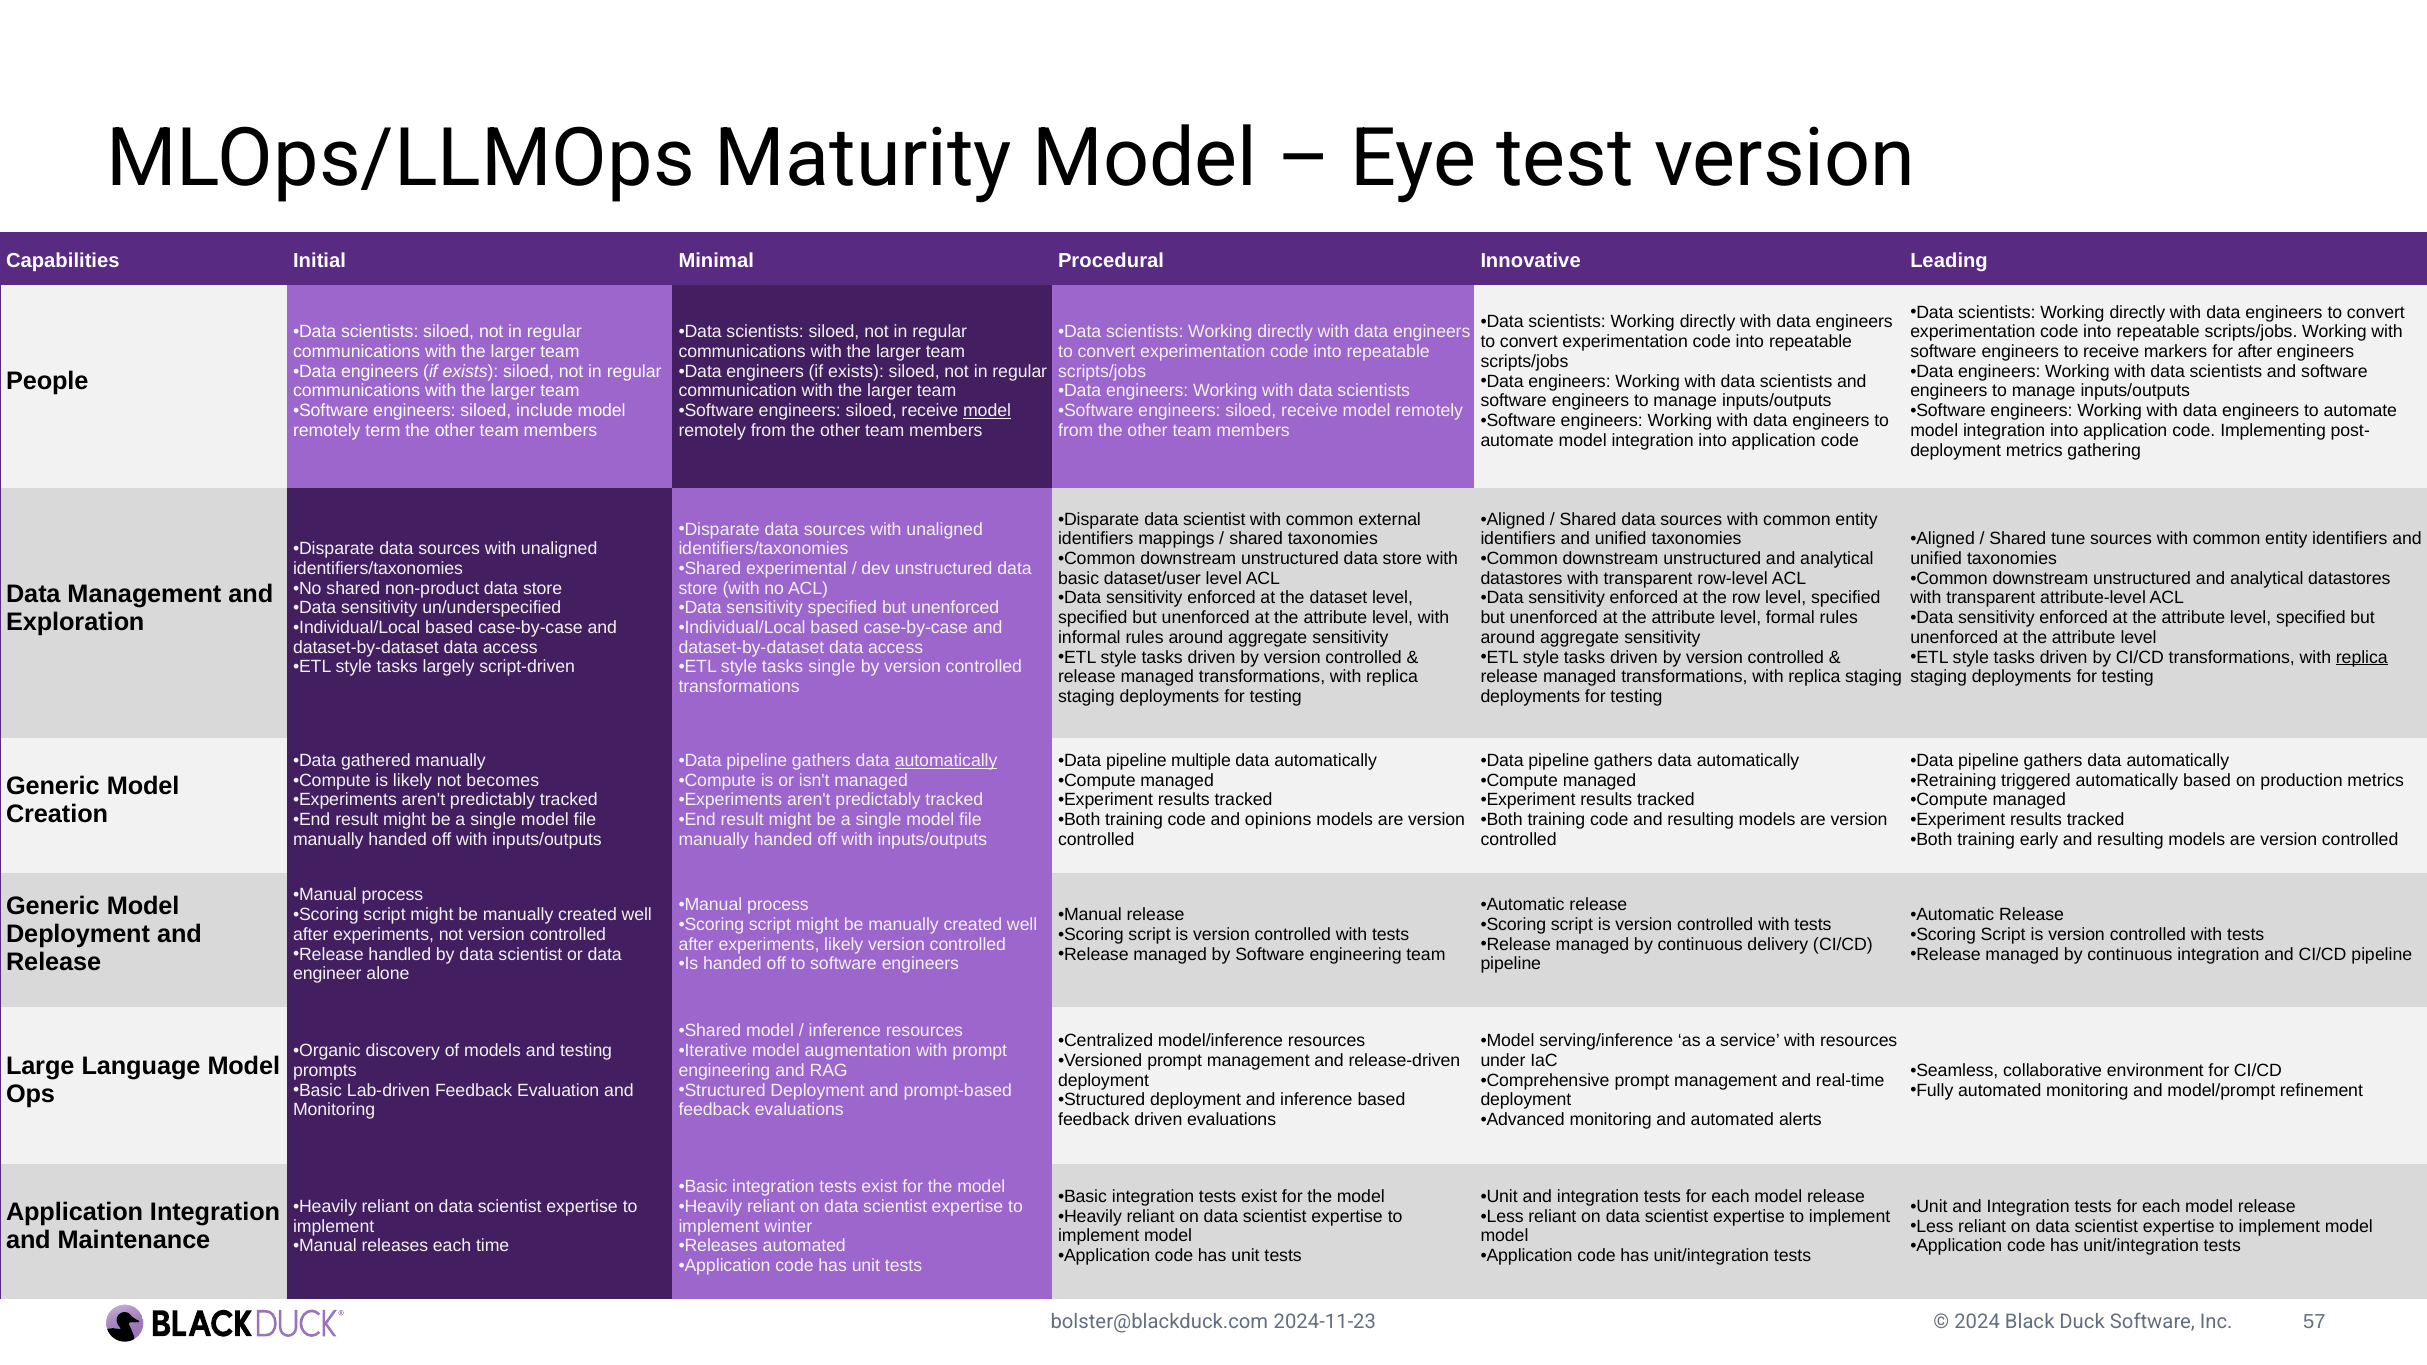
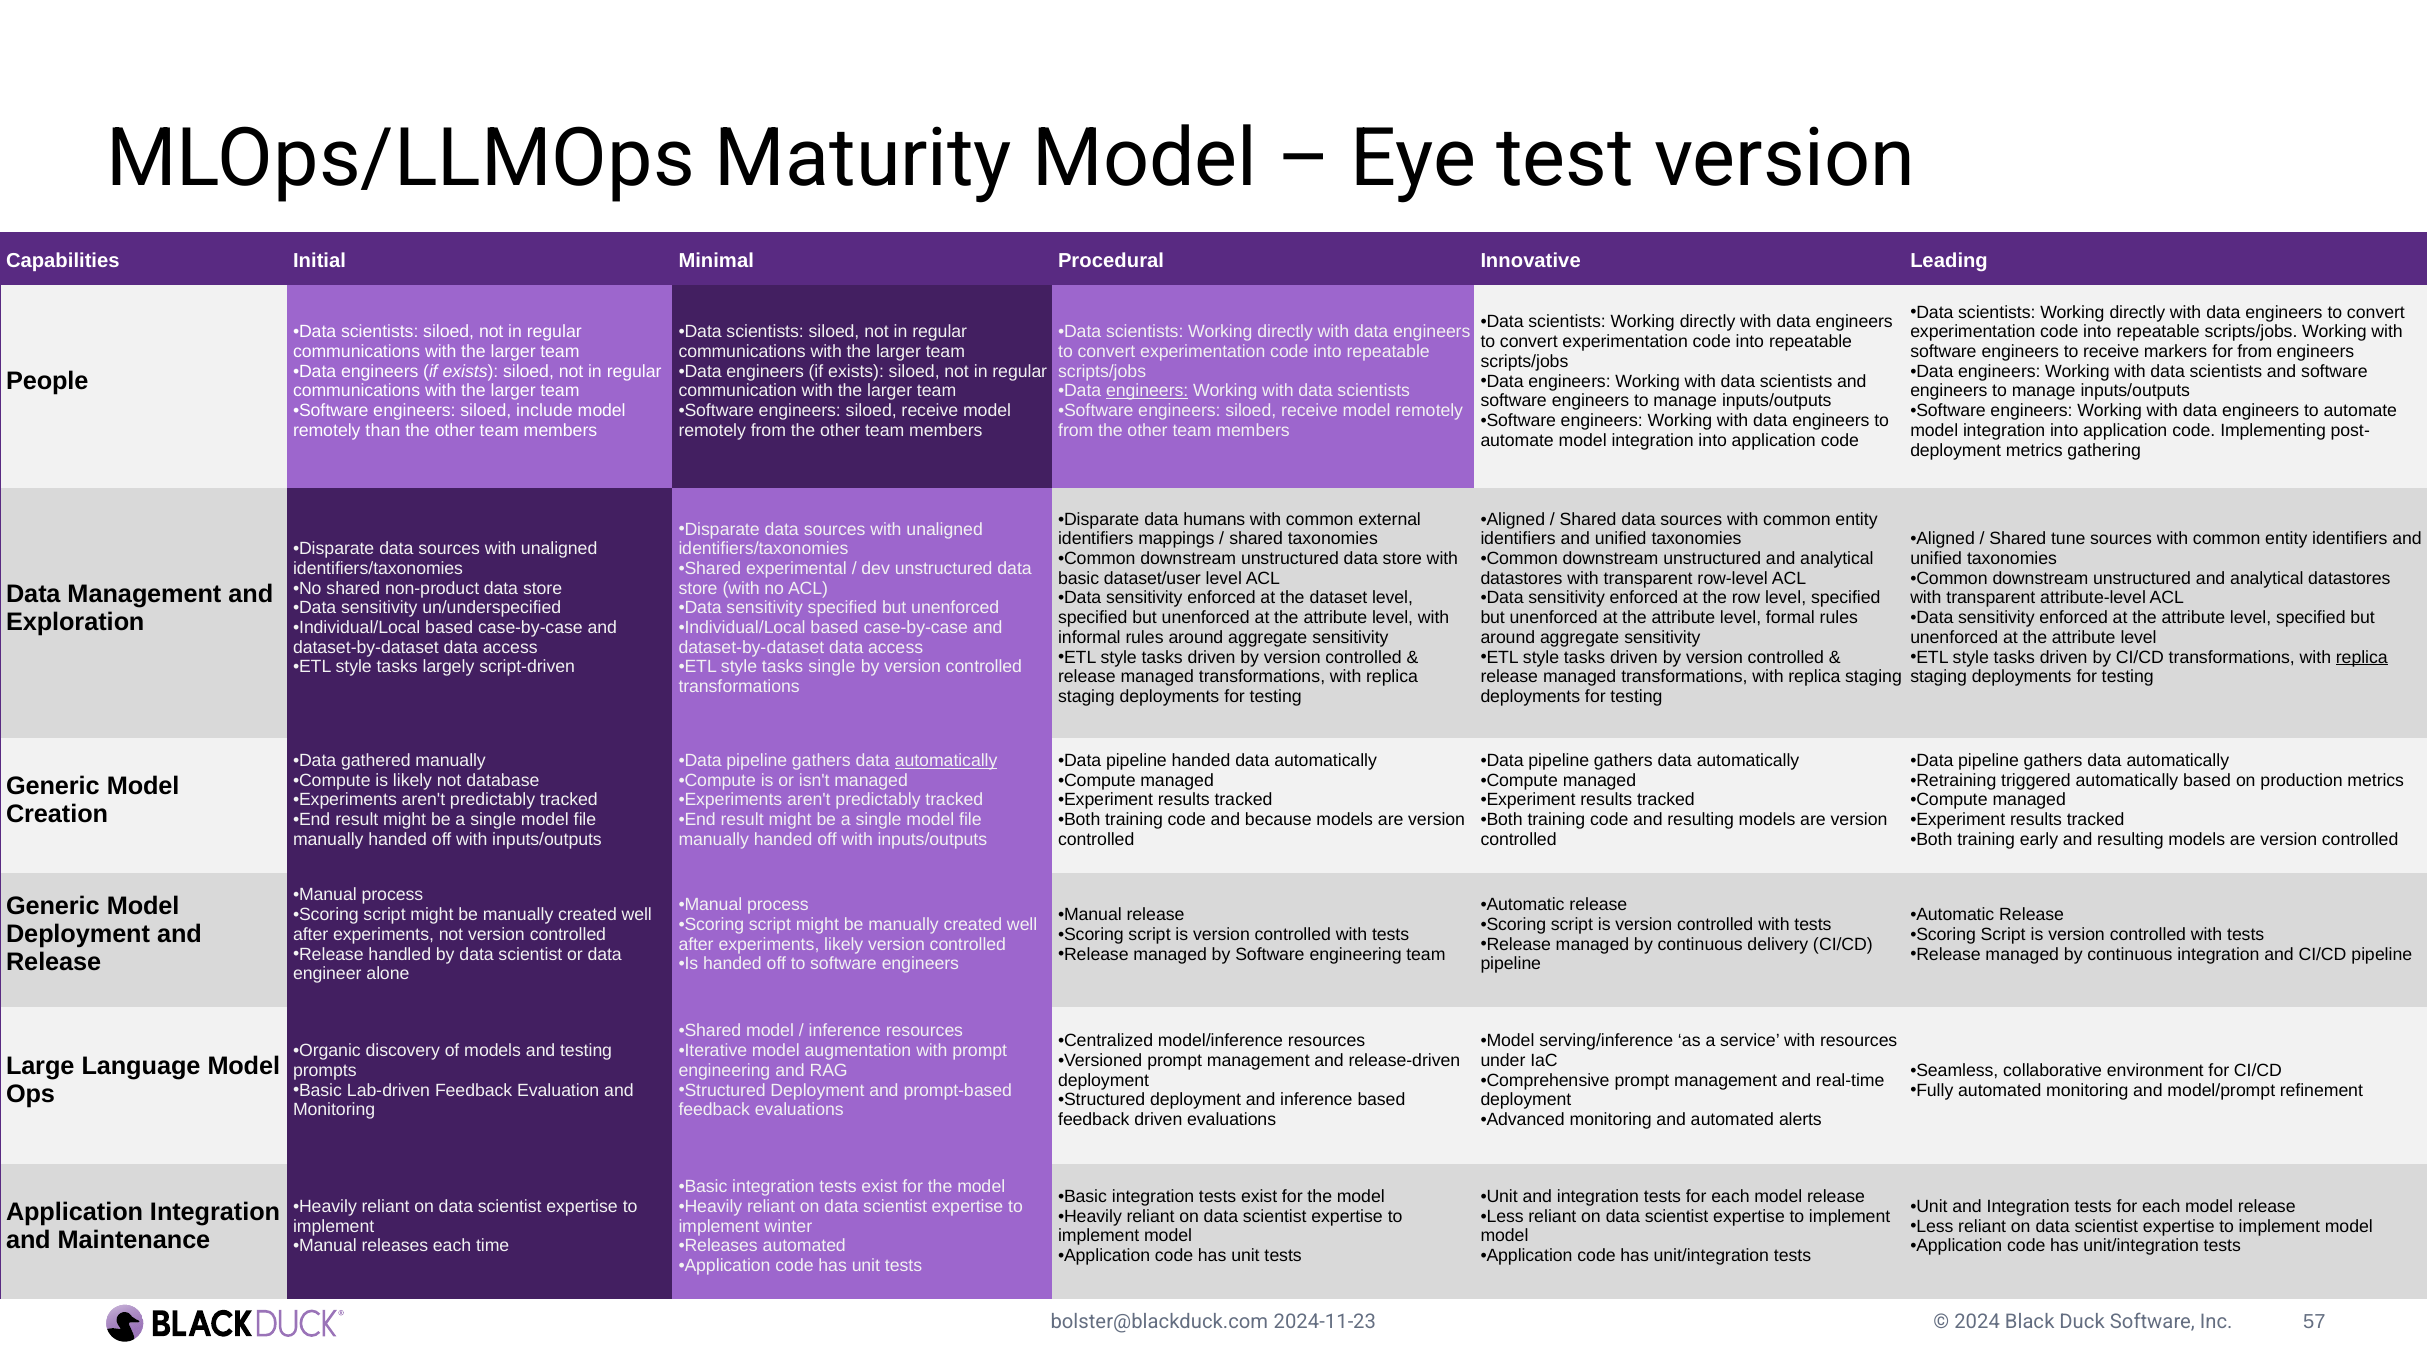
for after: after -> from
engineers at (1147, 391) underline: none -> present
model at (987, 411) underline: present -> none
term: term -> than
Disparate data scientist: scientist -> humans
pipeline multiple: multiple -> handed
becomes: becomes -> database
opinions: opinions -> because
